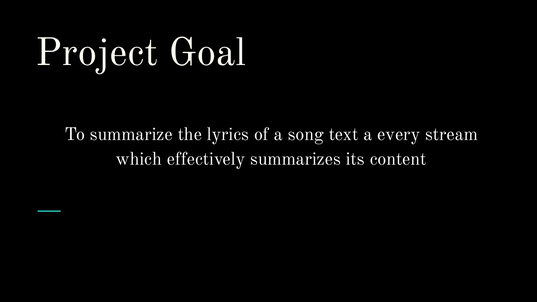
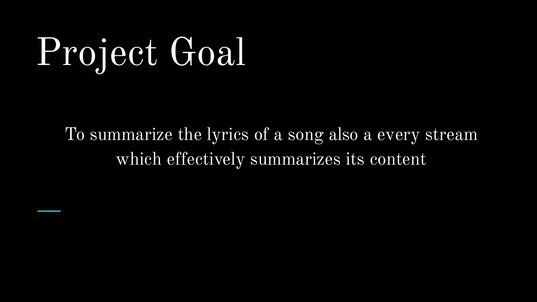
text: text -> also
